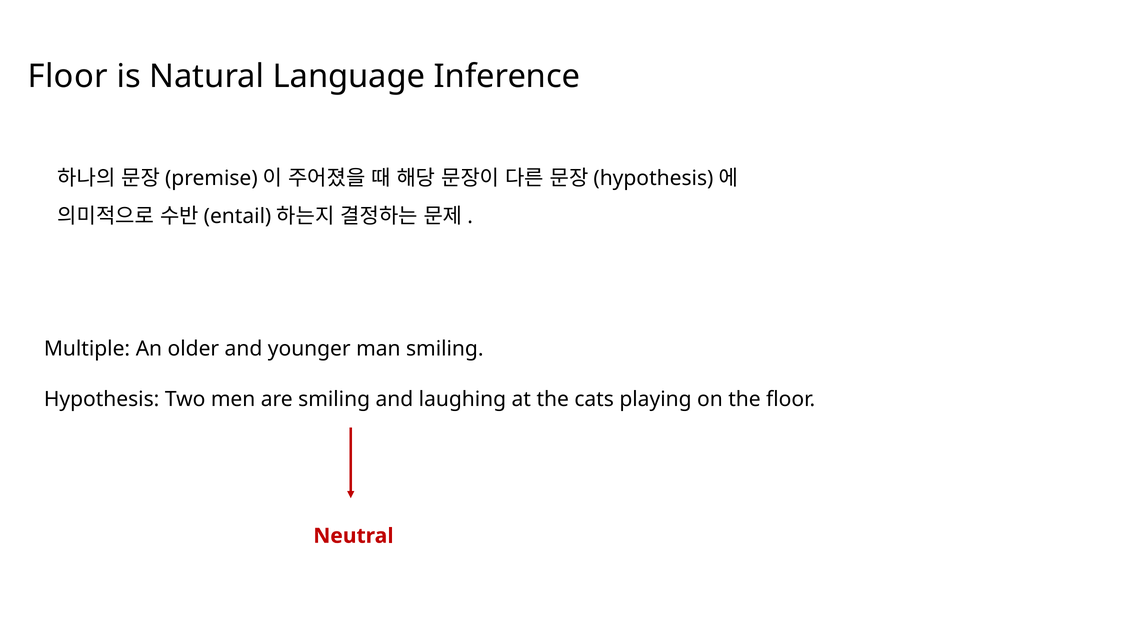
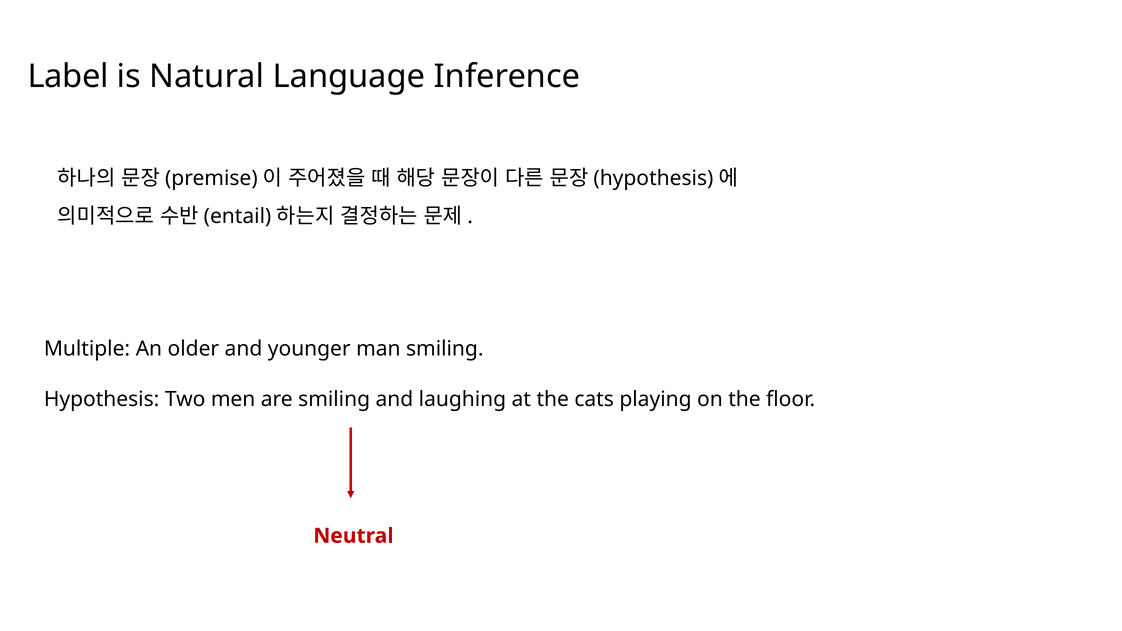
Floor at (68, 76): Floor -> Label
